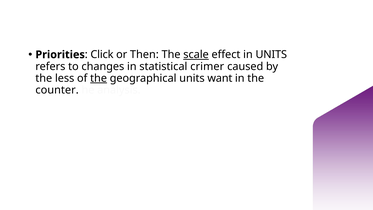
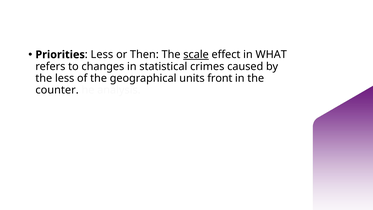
Click at (102, 55): Click -> Less
in UNITS: UNITS -> WHAT
crimer: crimer -> crimes
the at (99, 78) underline: present -> none
want: want -> front
